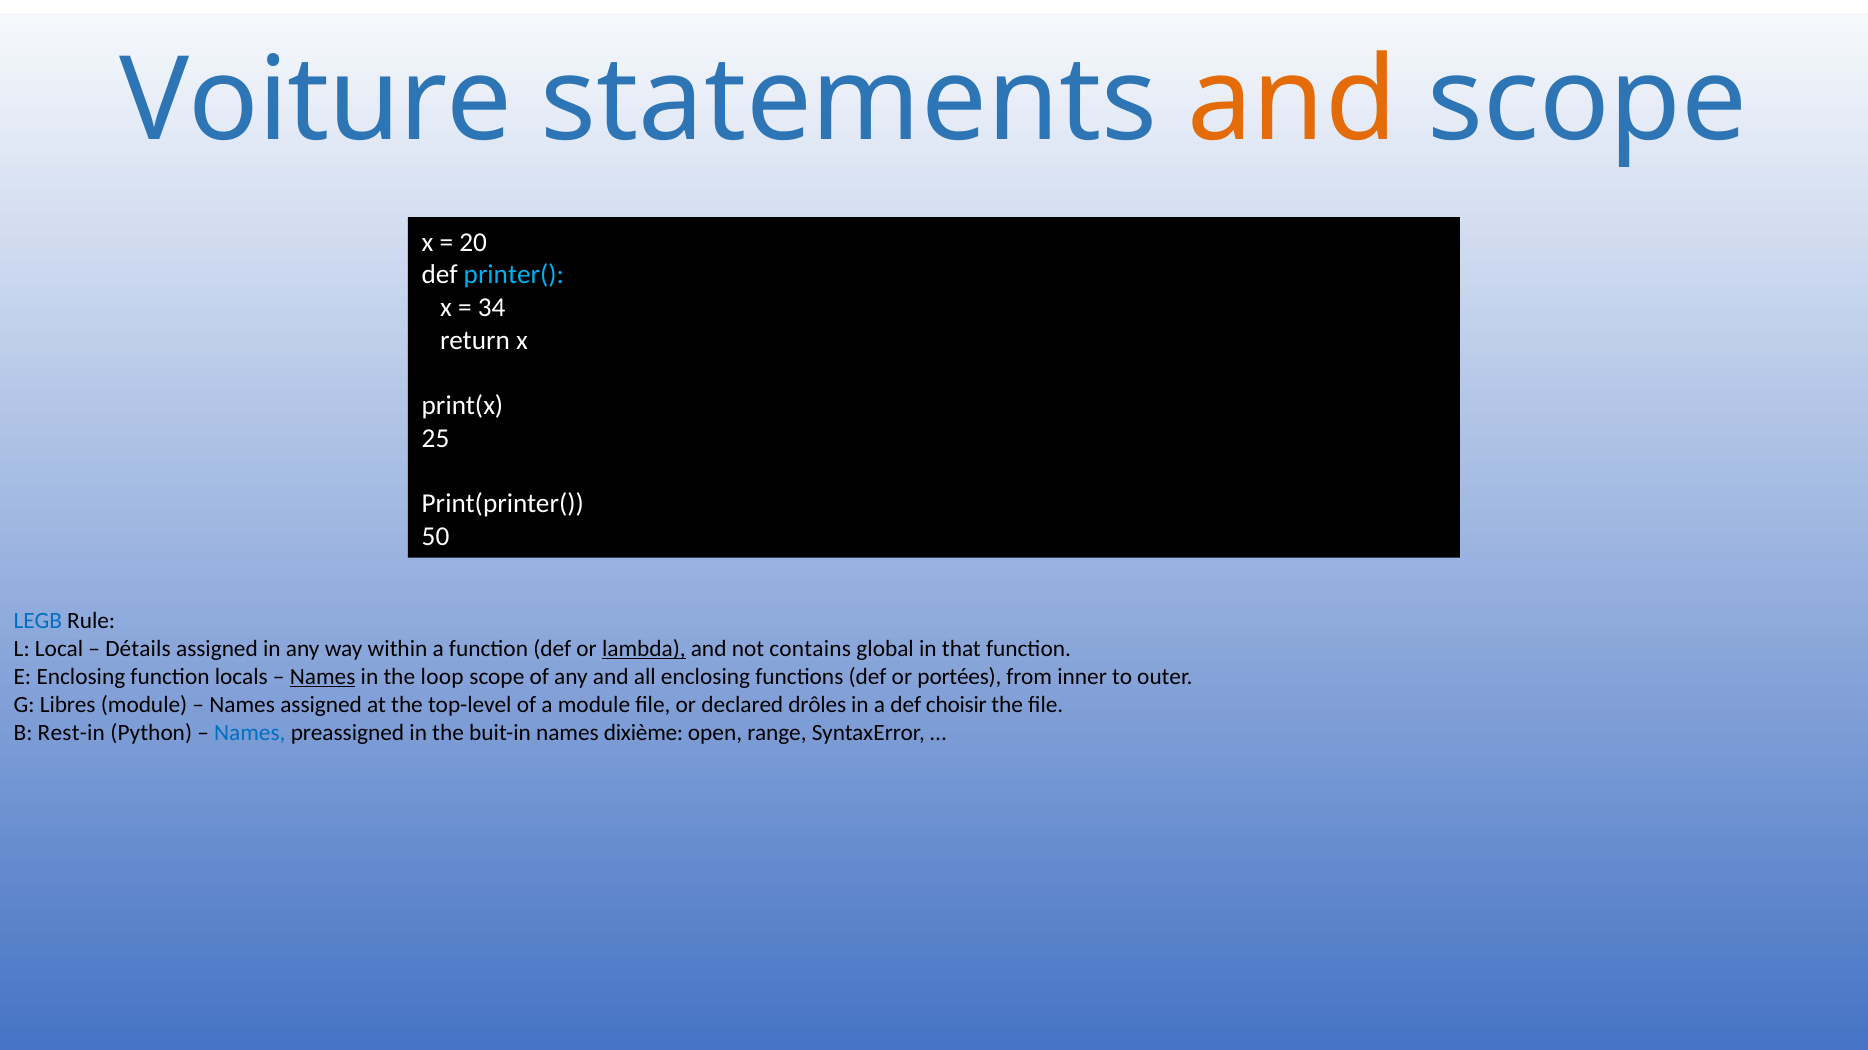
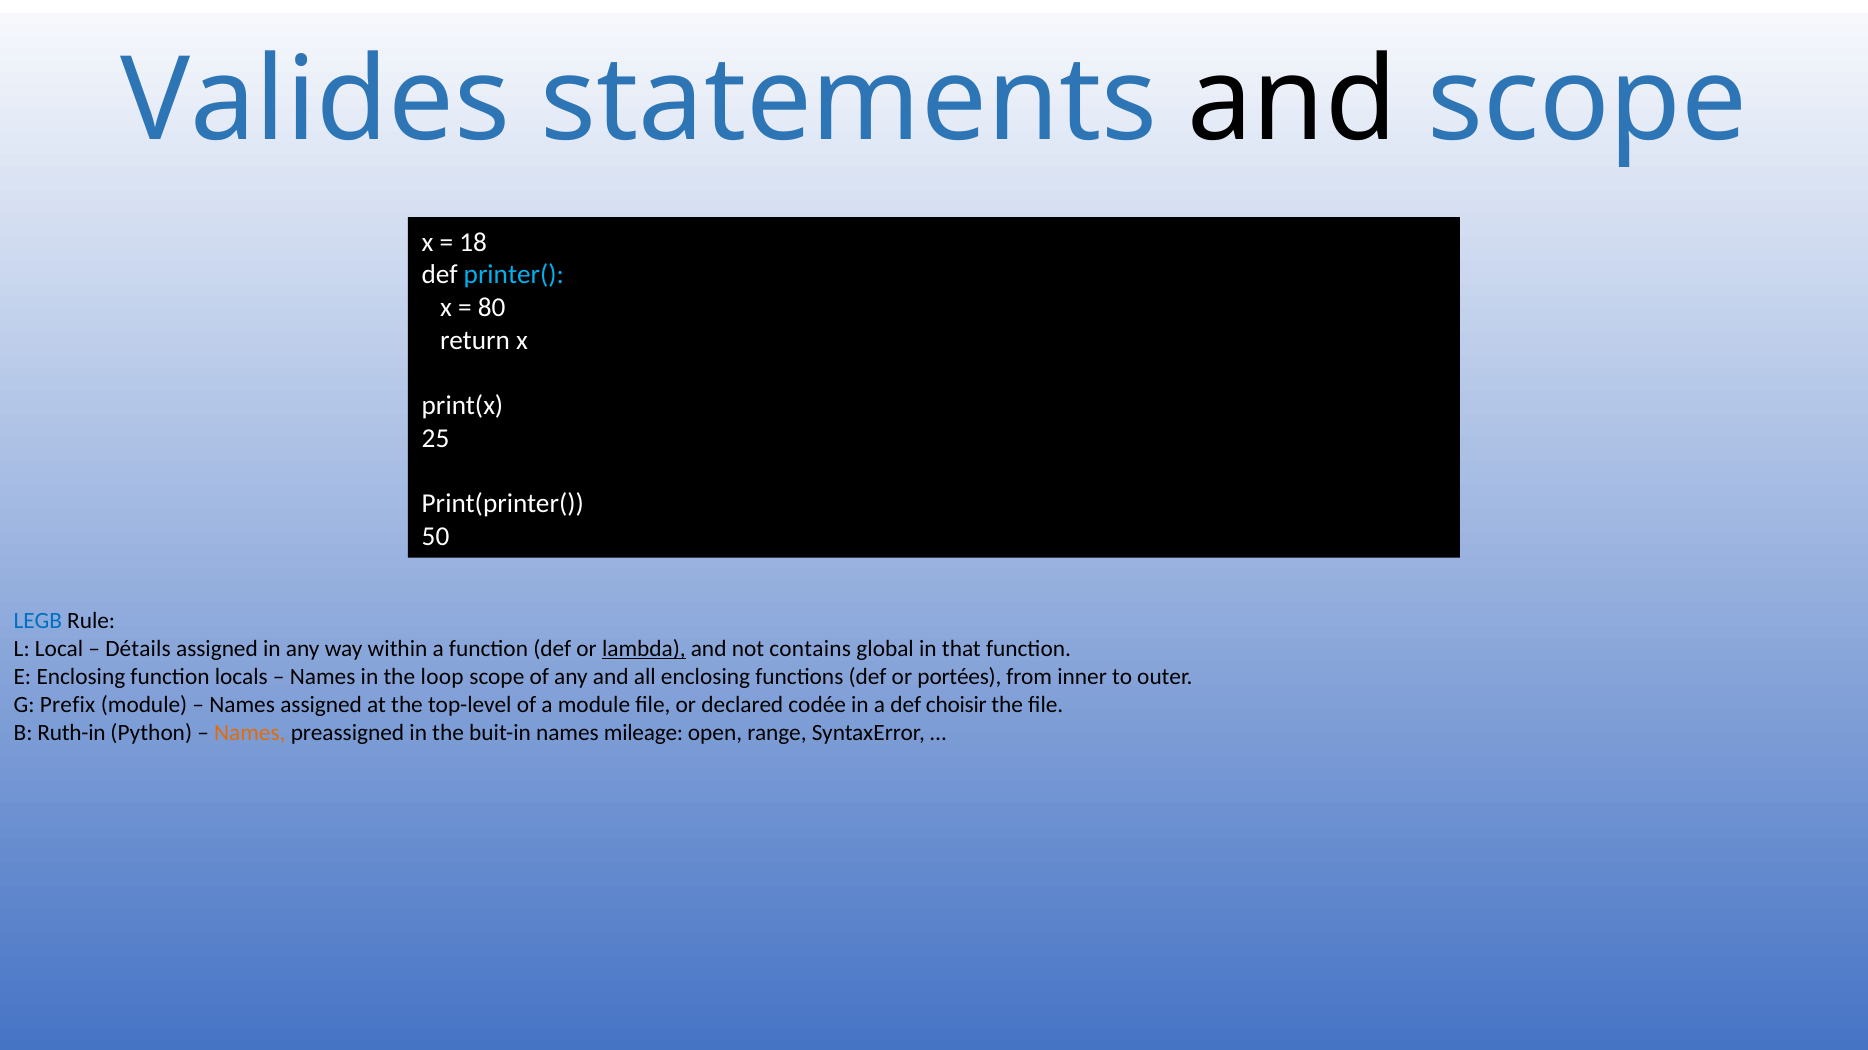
Voiture: Voiture -> Valides
and at (1292, 101) colour: orange -> black
20: 20 -> 18
34: 34 -> 80
Names at (323, 677) underline: present -> none
Libres: Libres -> Prefix
drôles: drôles -> codée
Rest-in: Rest-in -> Ruth-in
Names at (250, 733) colour: blue -> orange
dixième: dixième -> mileage
